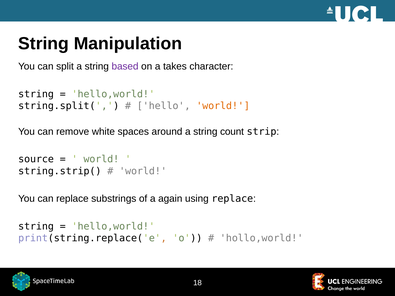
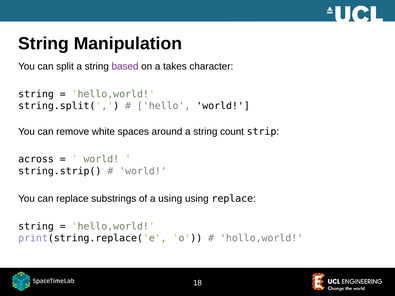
world at (223, 106) colour: orange -> black
source: source -> across
a again: again -> using
